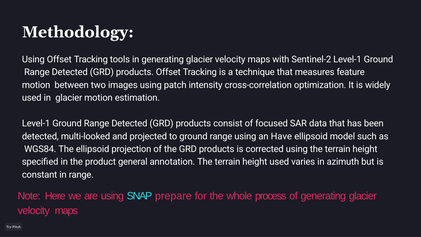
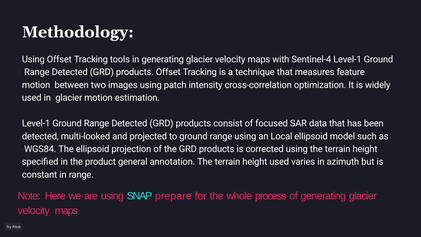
Sentinel-2: Sentinel-2 -> Sentinel-4
Have: Have -> Local
